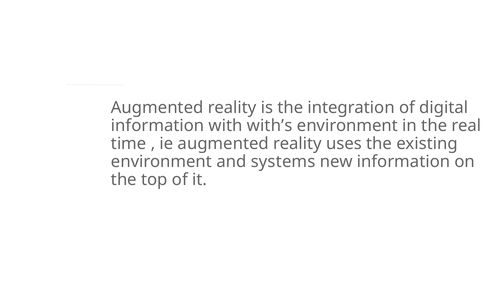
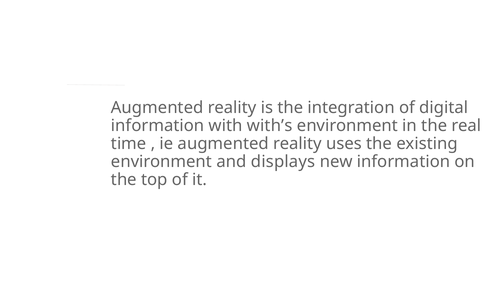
systems: systems -> displays
